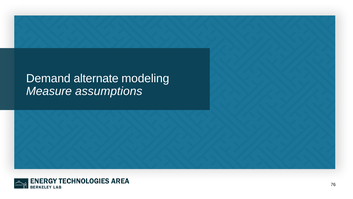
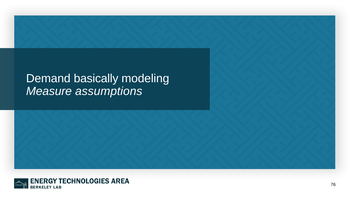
alternate: alternate -> basically
